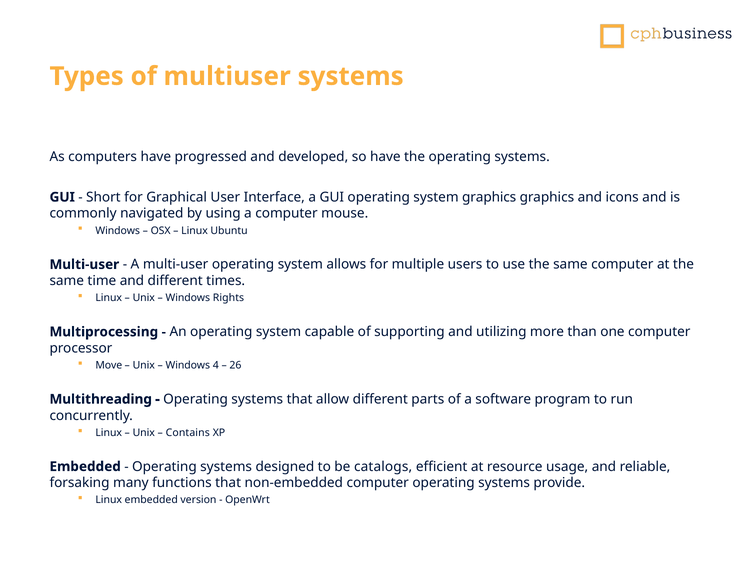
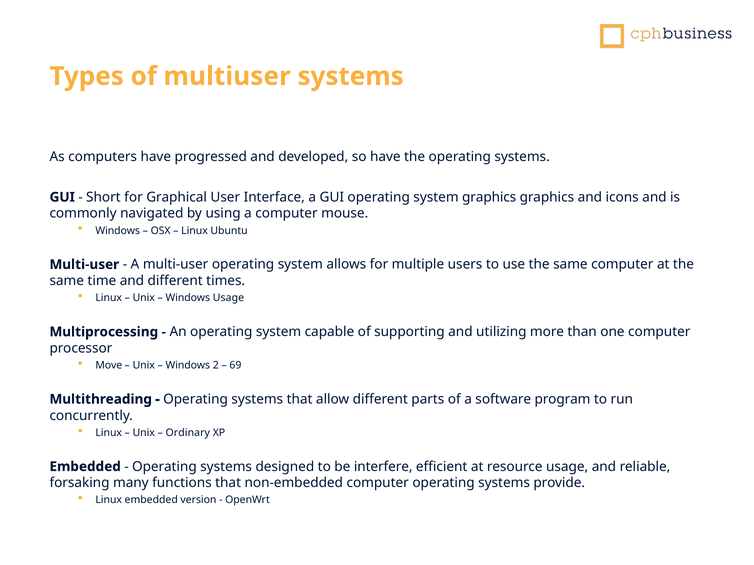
Windows Rights: Rights -> Usage
4: 4 -> 2
26: 26 -> 69
Contains: Contains -> Ordinary
catalogs: catalogs -> interfere
